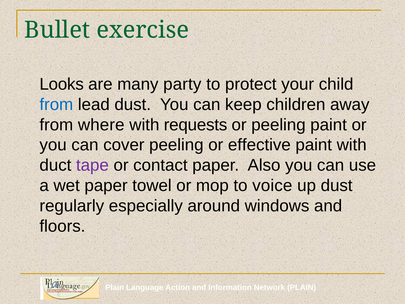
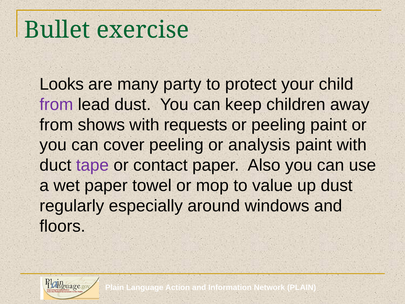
from at (56, 104) colour: blue -> purple
where: where -> shows
effective: effective -> analysis
voice: voice -> value
